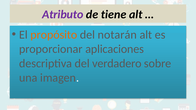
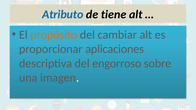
Atributo colour: purple -> blue
notarán: notarán -> cambiar
verdadero: verdadero -> engorroso
